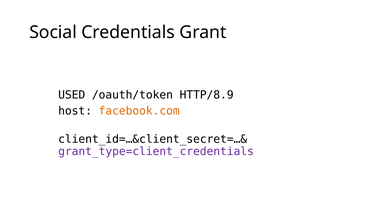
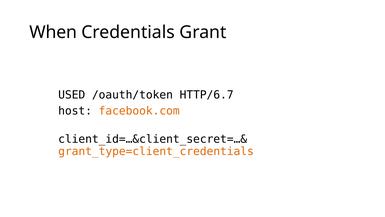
Social: Social -> When
HTTP/8.9: HTTP/8.9 -> HTTP/6.7
grant_type=client_credentials colour: purple -> orange
